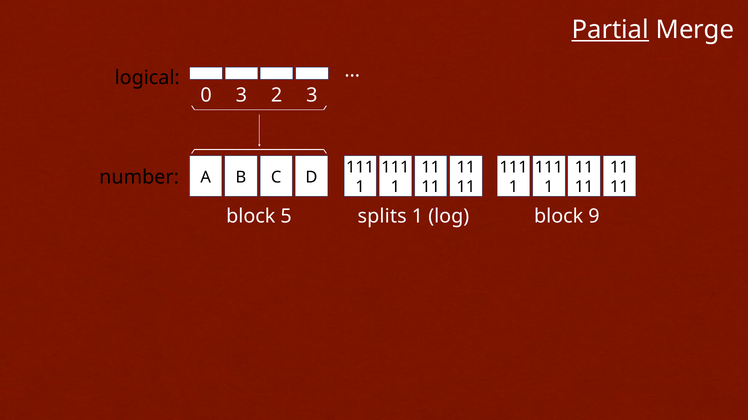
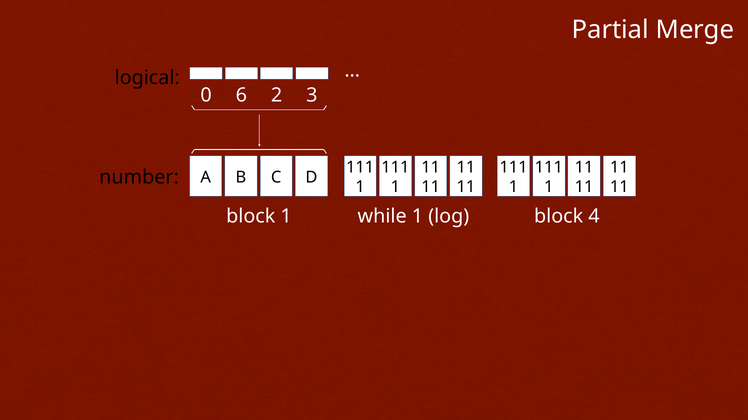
Partial underline: present -> none
0 3: 3 -> 6
block 5: 5 -> 1
splits: splits -> while
9: 9 -> 4
